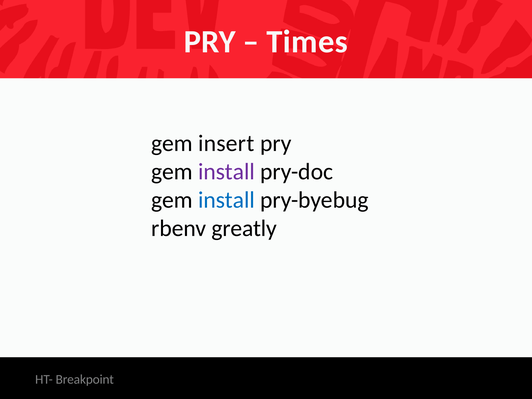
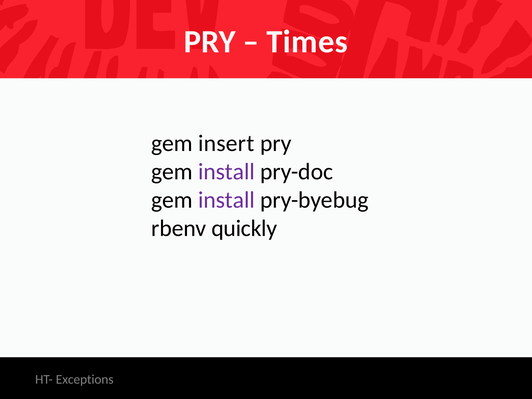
install at (226, 200) colour: blue -> purple
greatly: greatly -> quickly
Breakpoint: Breakpoint -> Exceptions
